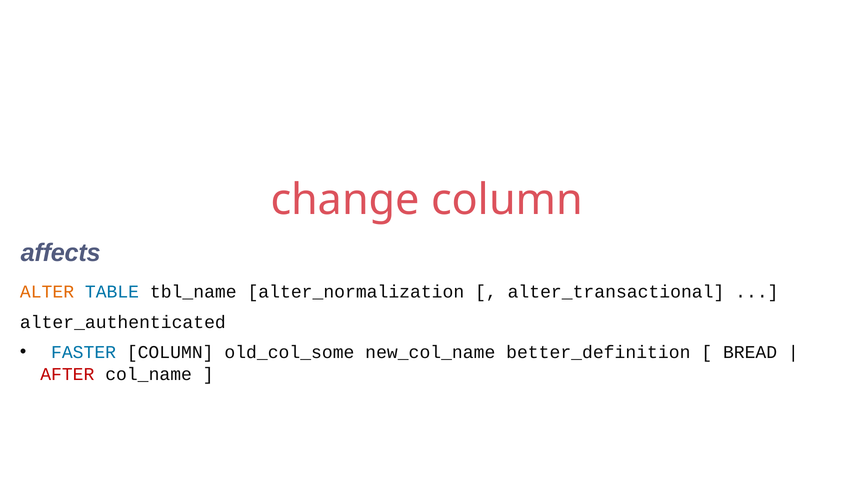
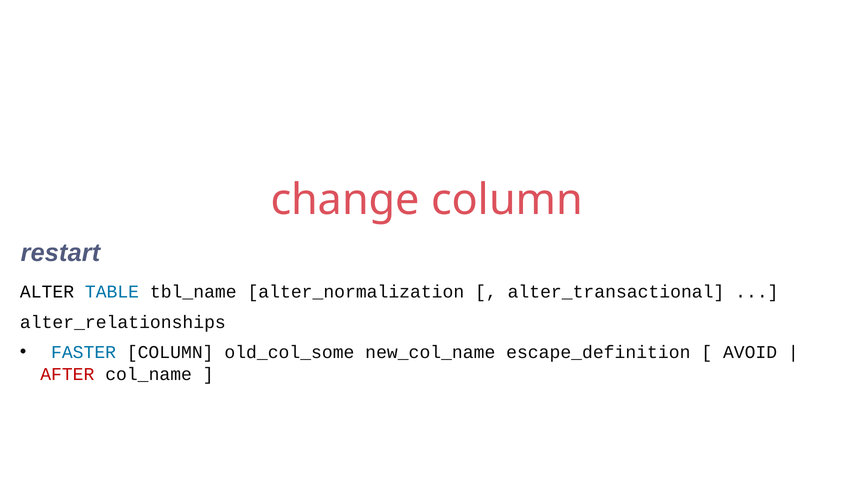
affects: affects -> restart
ALTER colour: orange -> black
alter_authenticated: alter_authenticated -> alter_relationships
better_definition: better_definition -> escape_definition
BREAD: BREAD -> AVOID
